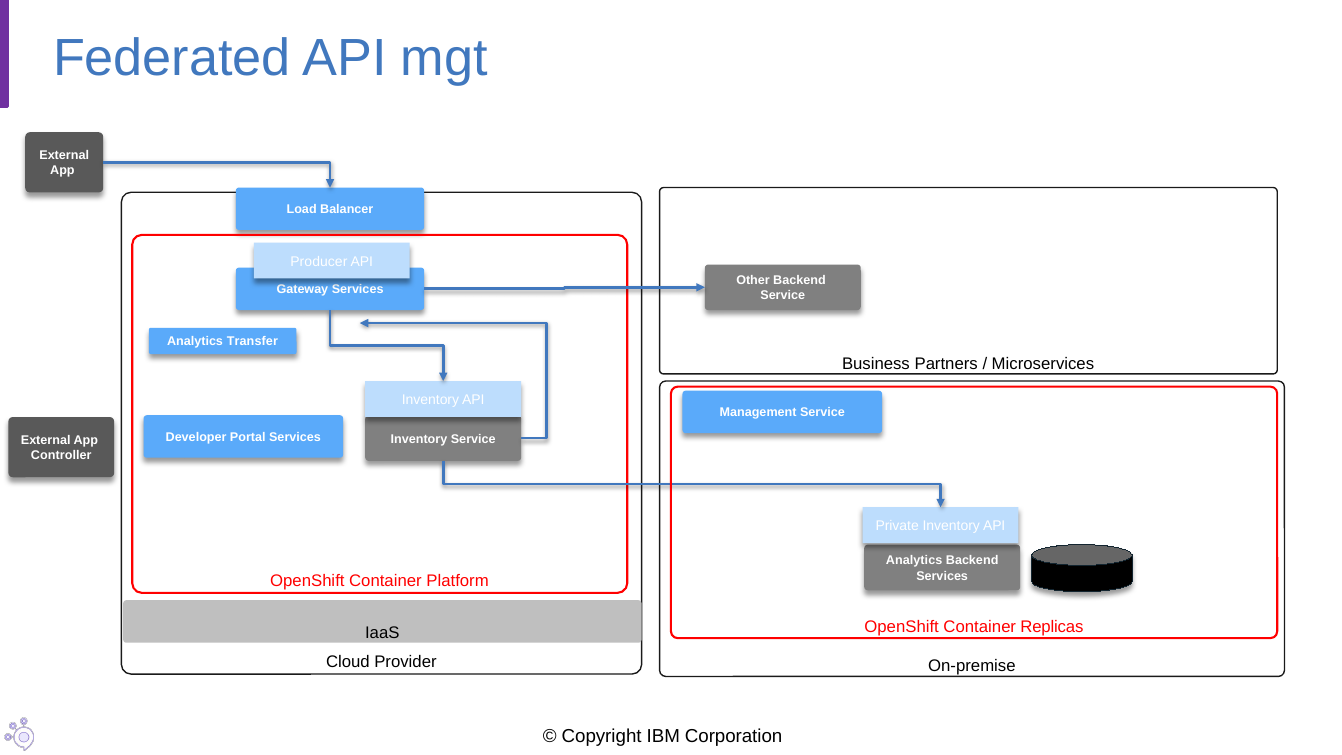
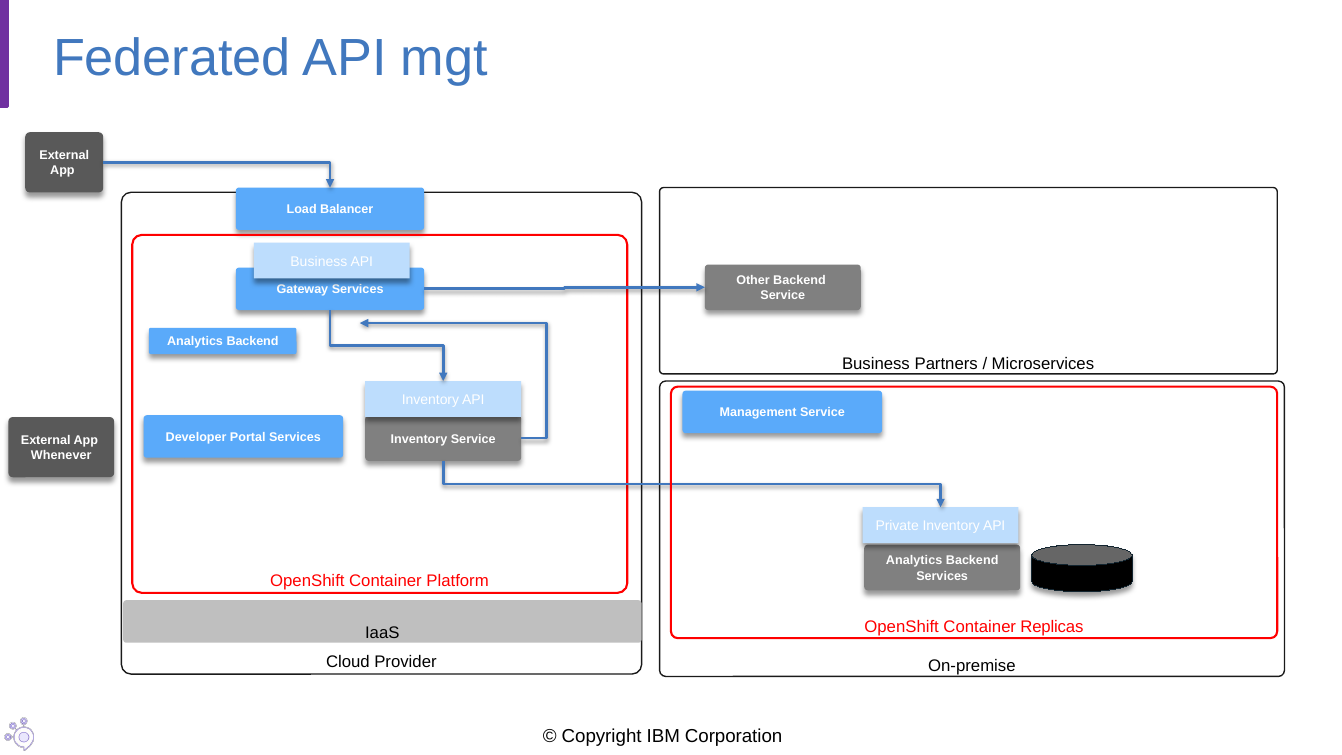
Producer at (319, 261): Producer -> Business
Transfer at (252, 342): Transfer -> Backend
Controller: Controller -> Whenever
